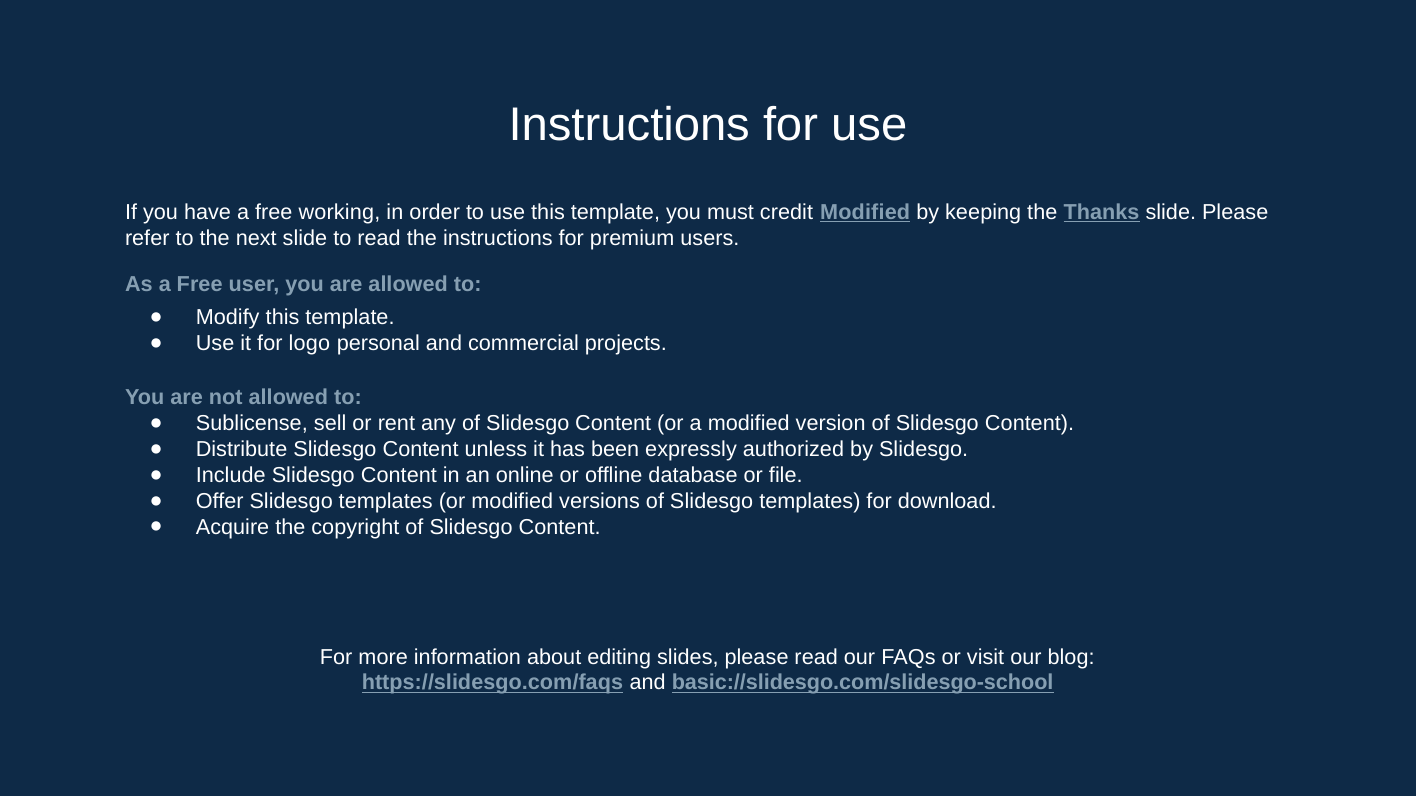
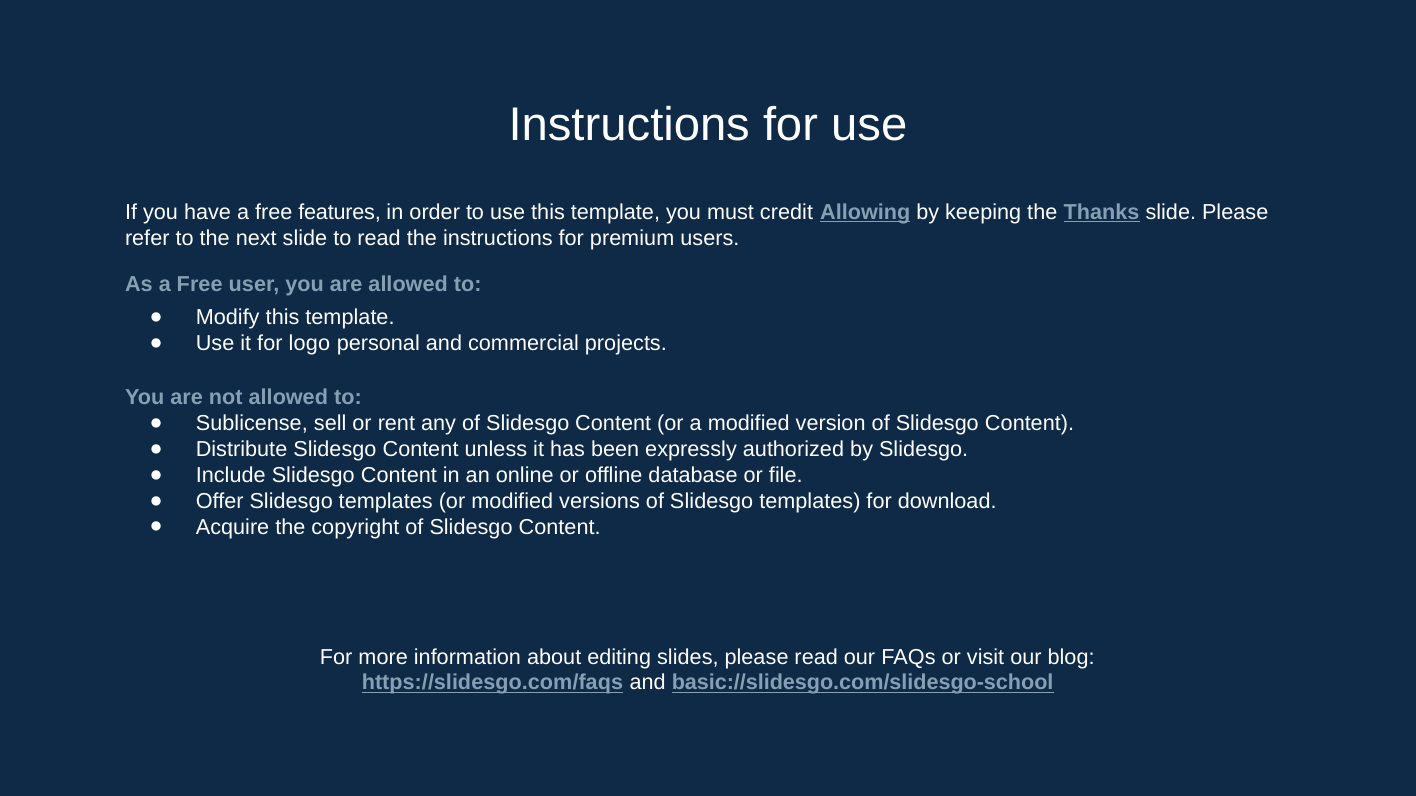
working: working -> features
credit Modified: Modified -> Allowing
